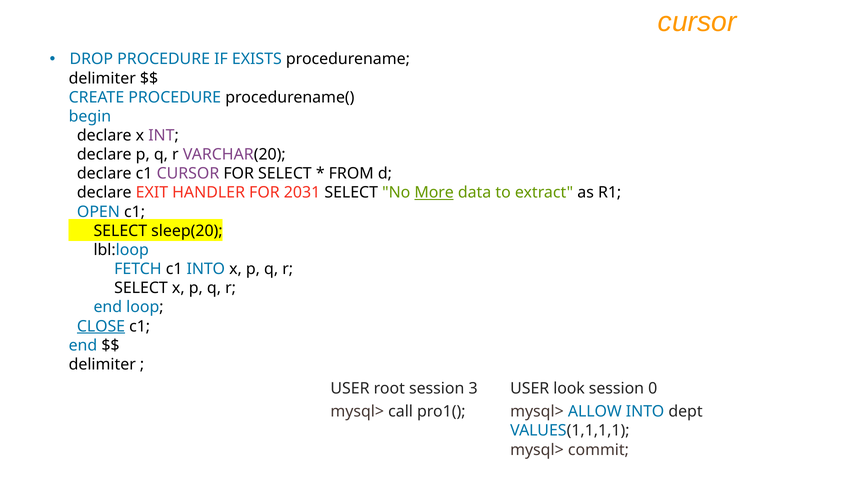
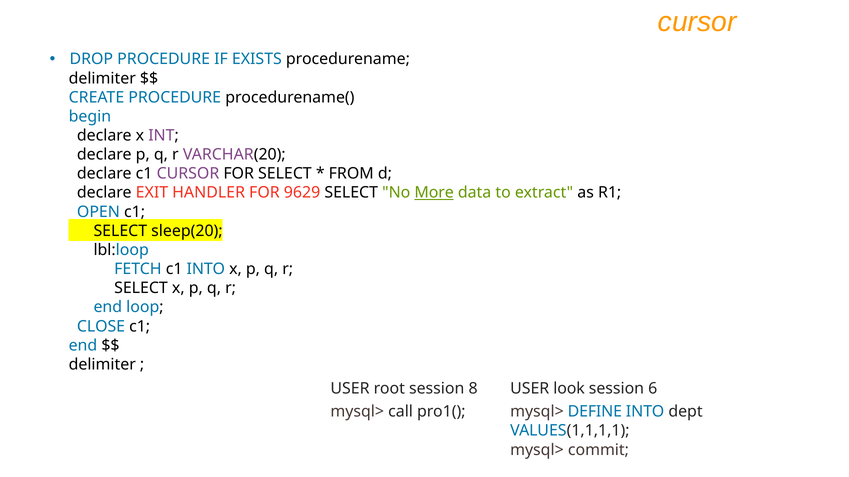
2031: 2031 -> 9629
CLOSE underline: present -> none
3: 3 -> 8
0: 0 -> 6
ALLOW: ALLOW -> DEFINE
